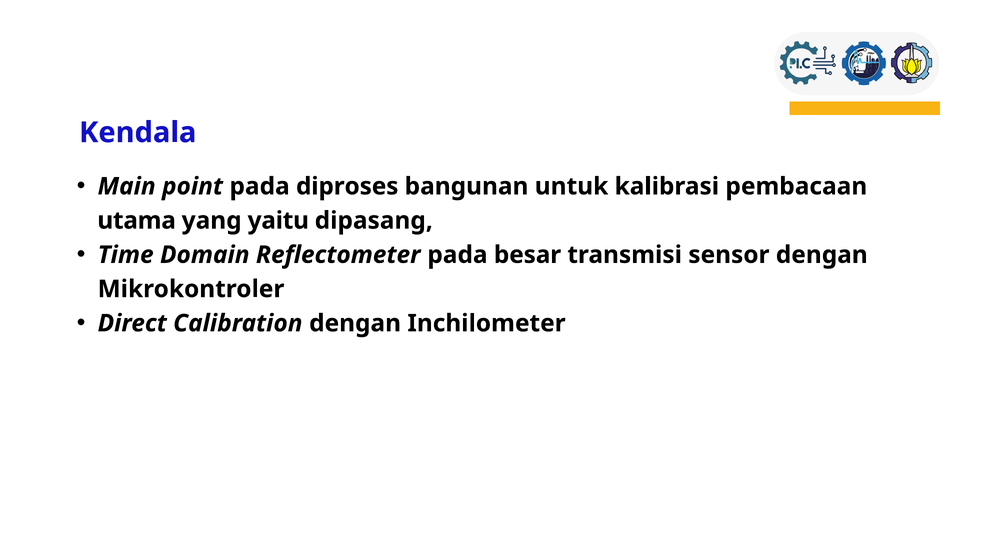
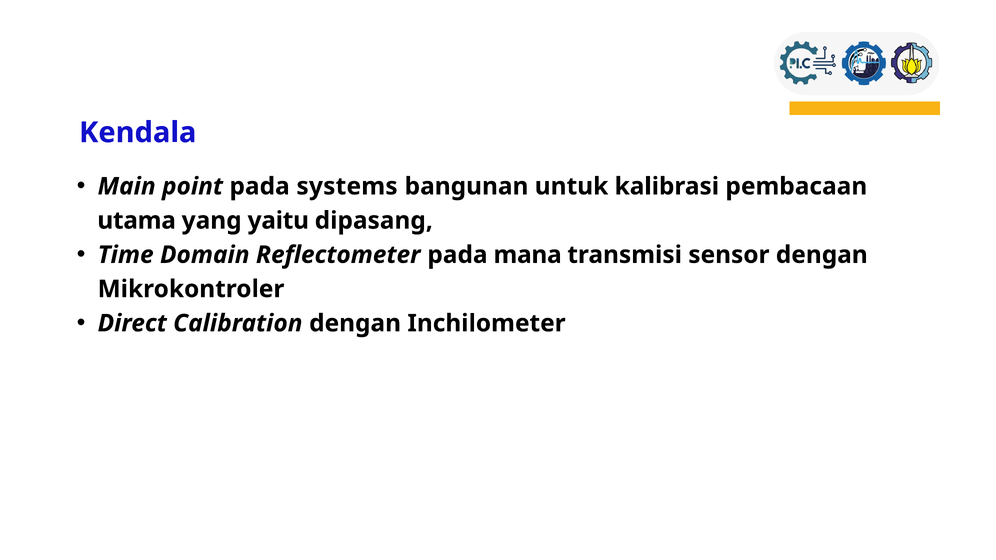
diproses: diproses -> systems
besar: besar -> mana
